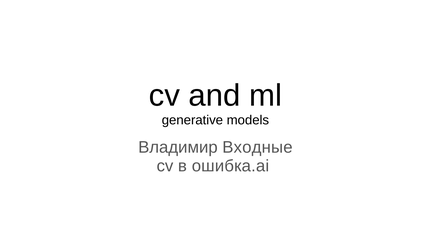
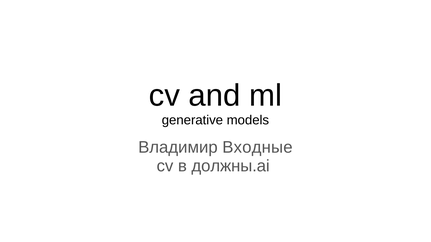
ошибка.ai: ошибка.ai -> должны.ai
